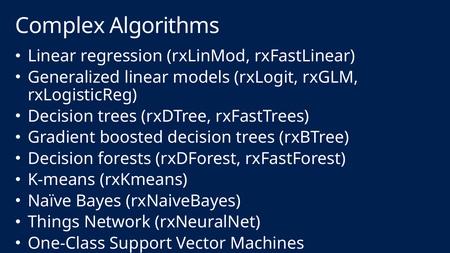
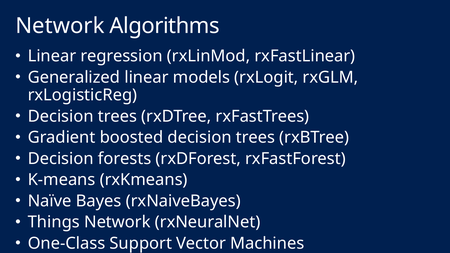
Complex at (60, 26): Complex -> Network
